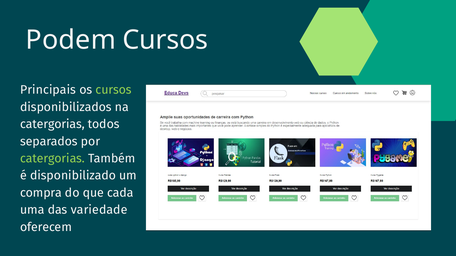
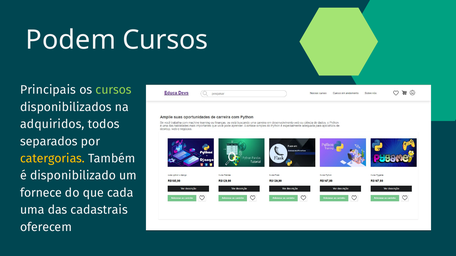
catergorias at (52, 124): catergorias -> adquiridos
catergorias at (53, 159) colour: light green -> yellow
compra: compra -> fornece
variedade: variedade -> cadastrais
